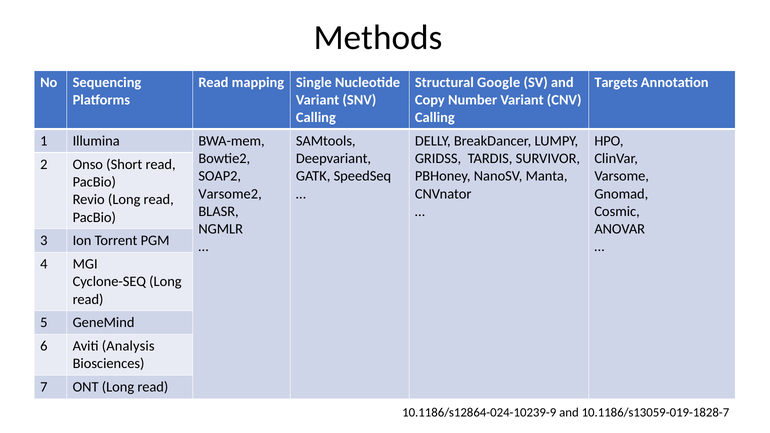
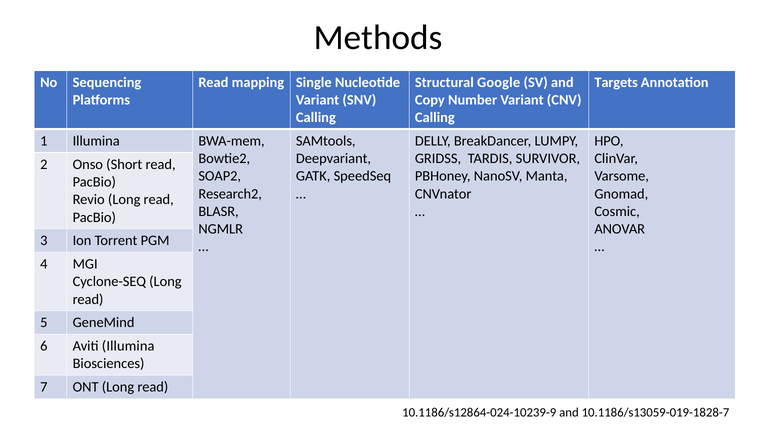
Varsome2: Varsome2 -> Research2
Aviti Analysis: Analysis -> Illumina
